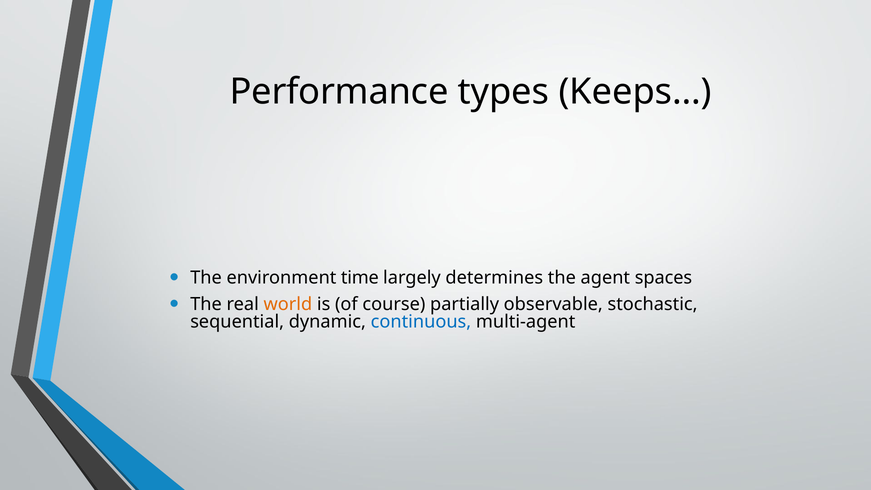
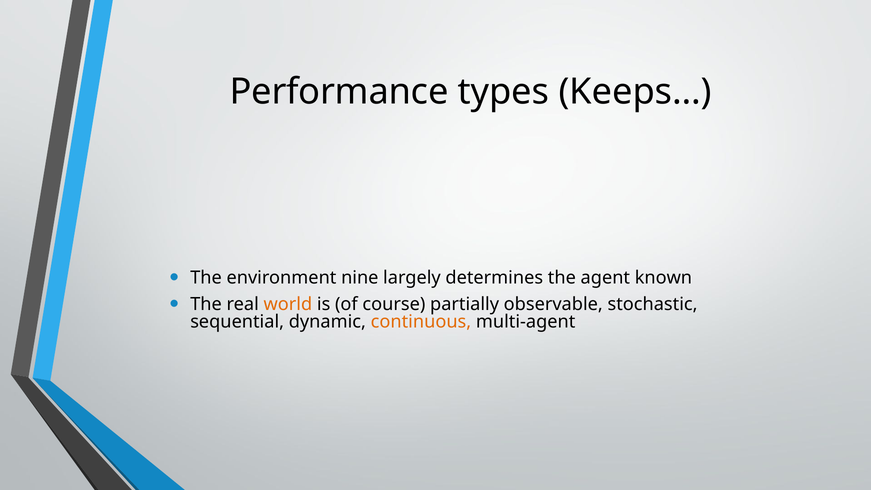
time: time -> nine
spaces: spaces -> known
continuous colour: blue -> orange
